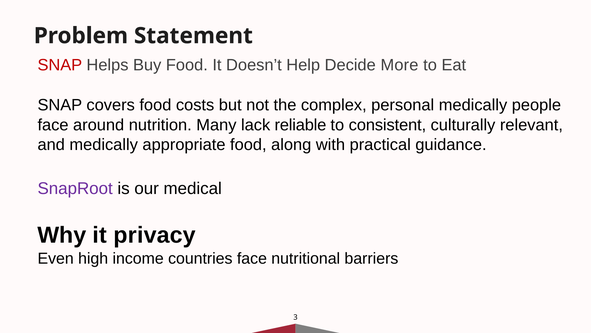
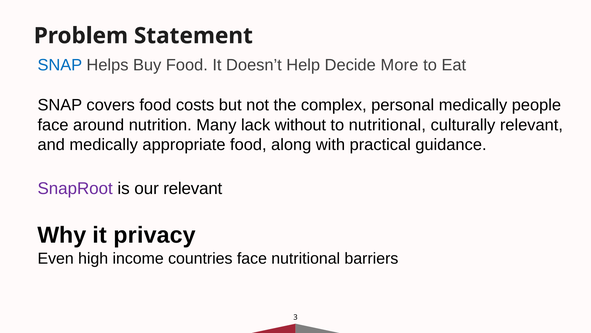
SNAP at (60, 65) colour: red -> blue
reliable: reliable -> without
to consistent: consistent -> nutritional
our medical: medical -> relevant
